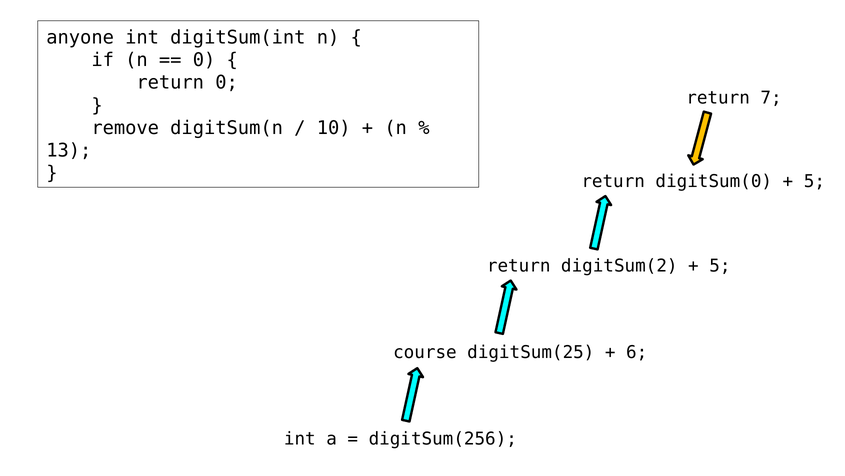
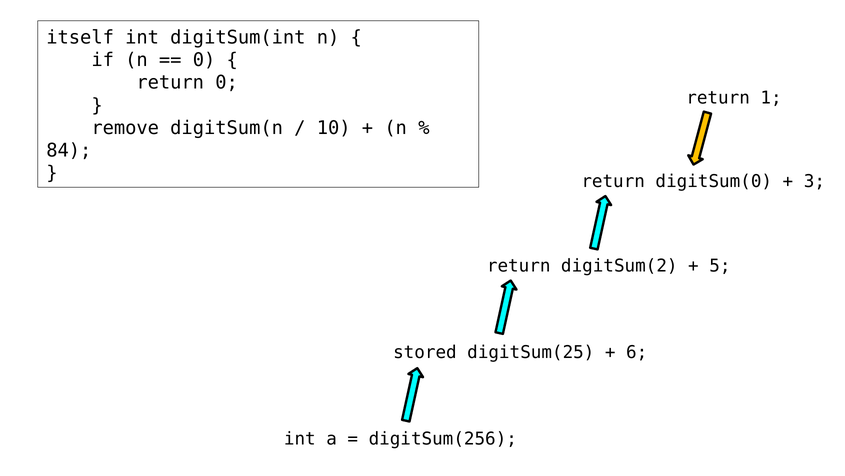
anyone: anyone -> itself
7: 7 -> 1
13: 13 -> 84
5 at (814, 181): 5 -> 3
course: course -> stored
